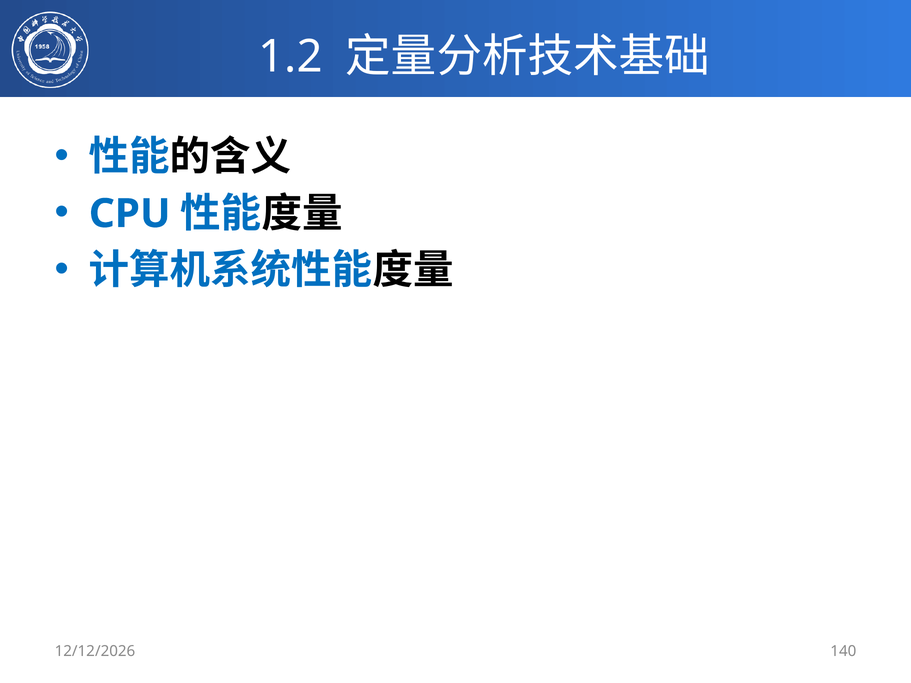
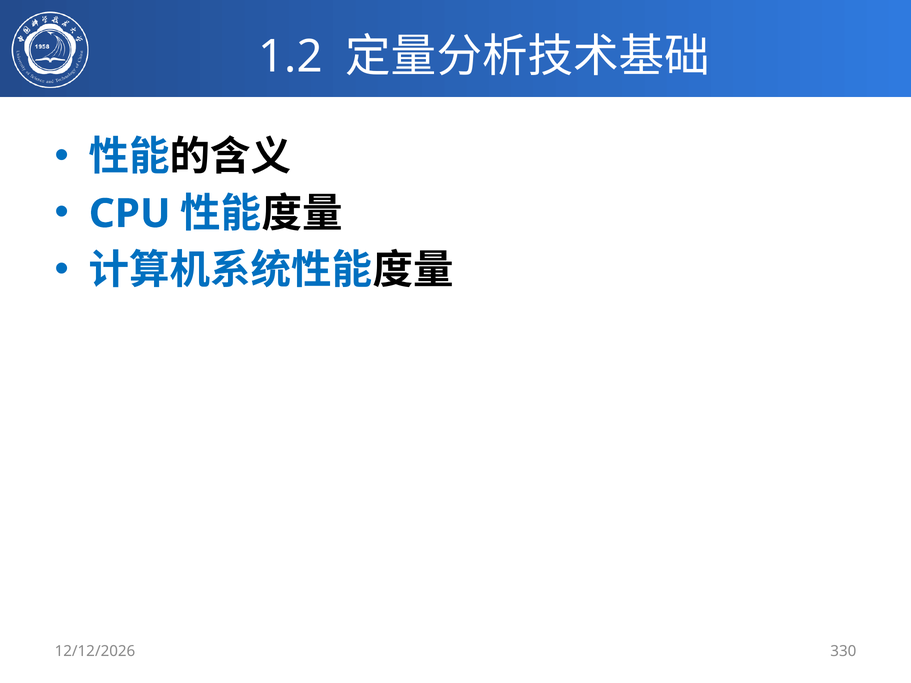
140: 140 -> 330
